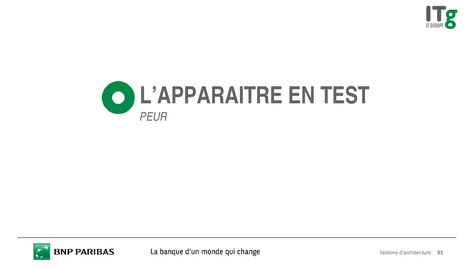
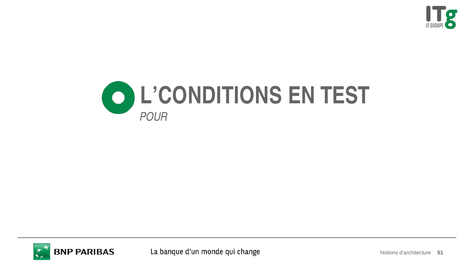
L’APPARAITRE: L’APPARAITRE -> L’CONDITIONS
PEUR: PEUR -> POUR
